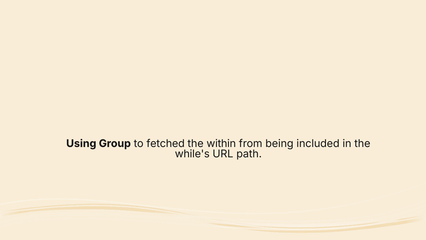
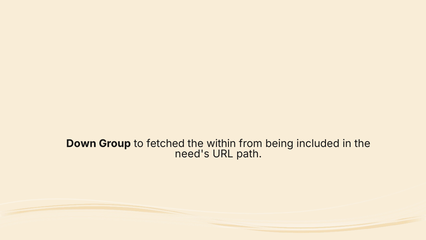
Using: Using -> Down
while's: while's -> need's
